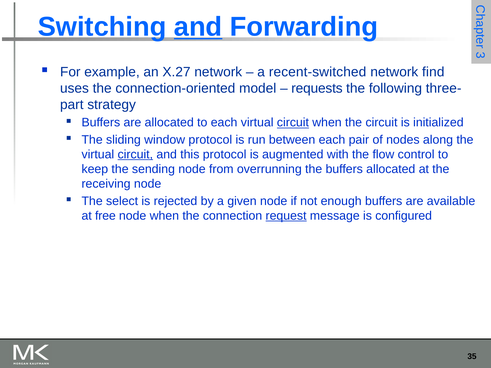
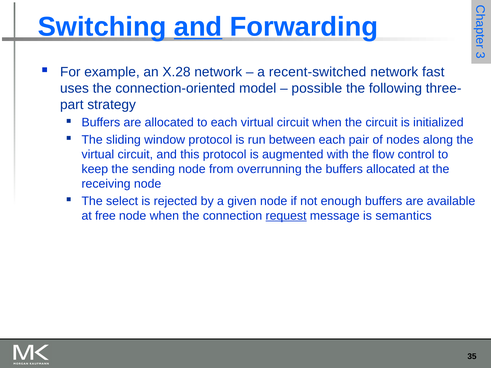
X.27: X.27 -> X.28
find: find -> fast
requests: requests -> possible
circuit at (293, 123) underline: present -> none
circuit at (135, 155) underline: present -> none
configured: configured -> semantics
